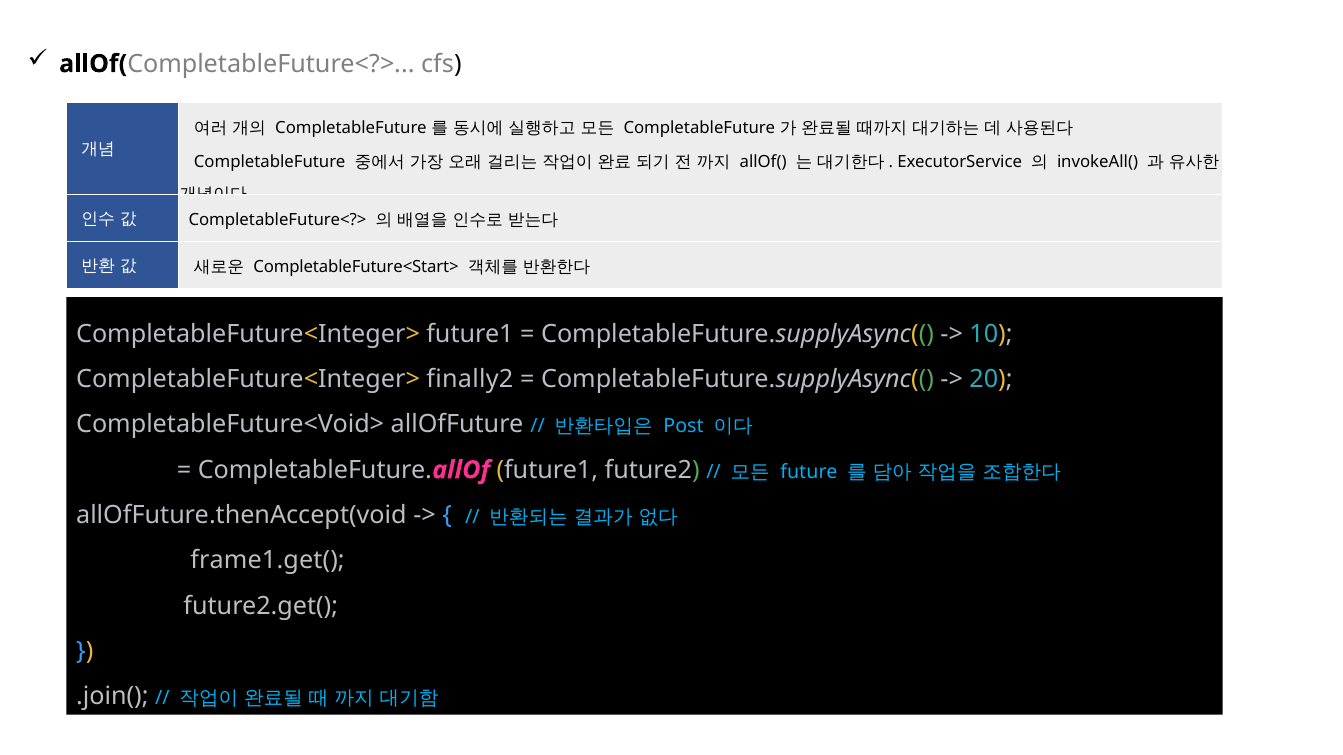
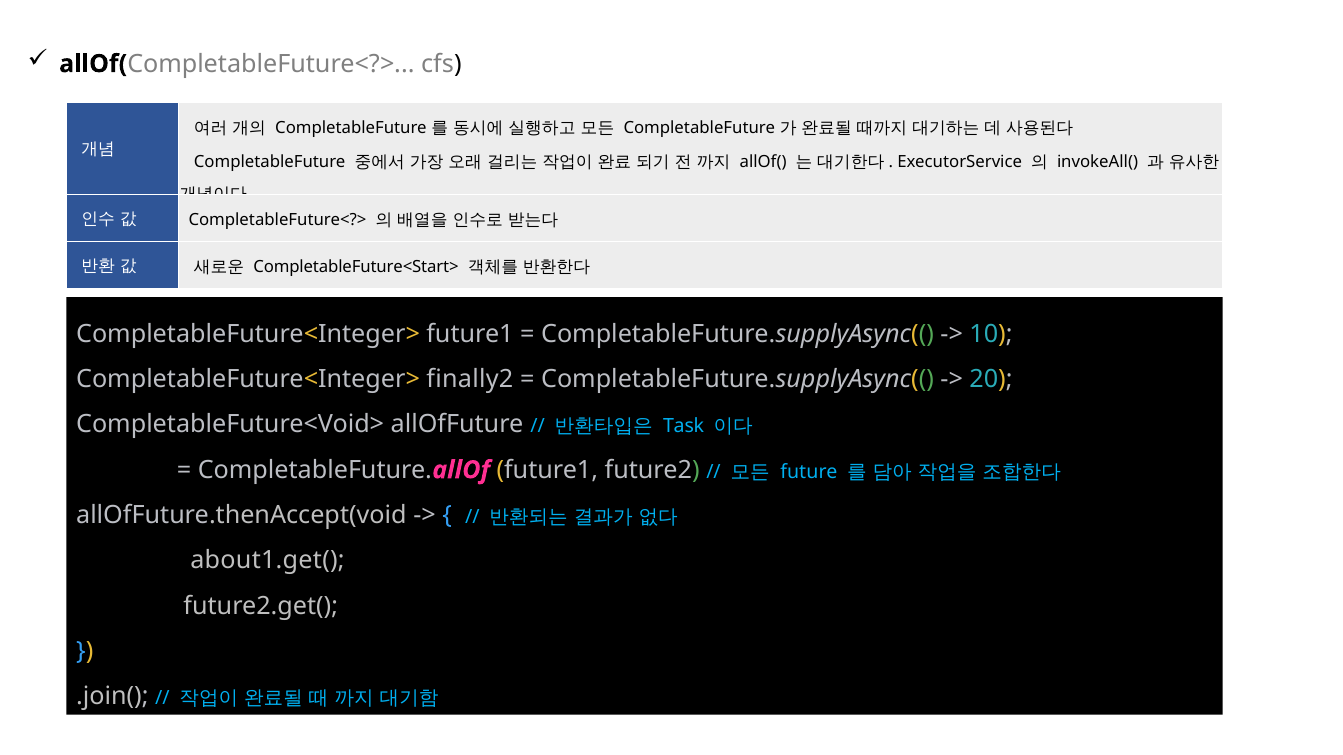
Post: Post -> Task
frame1.get(: frame1.get( -> about1.get(
